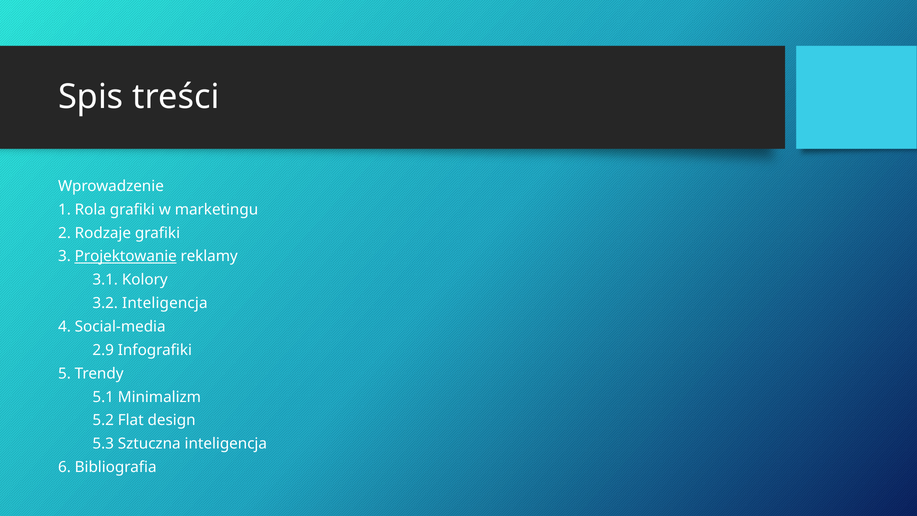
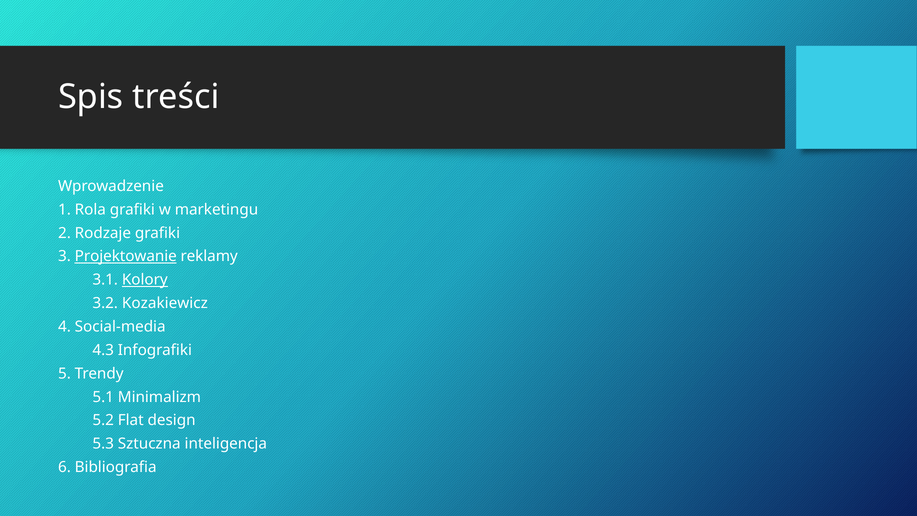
Kolory underline: none -> present
3.2 Inteligencja: Inteligencja -> Kozakiewicz
2.9: 2.9 -> 4.3
